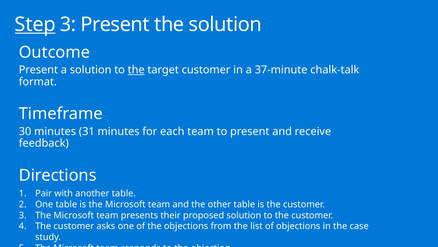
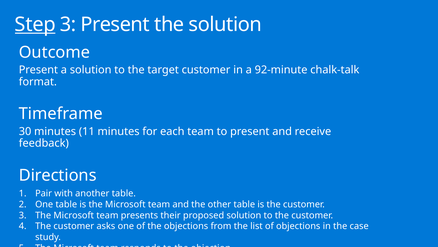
the at (136, 70) underline: present -> none
37-minute: 37-minute -> 92-minute
31: 31 -> 11
